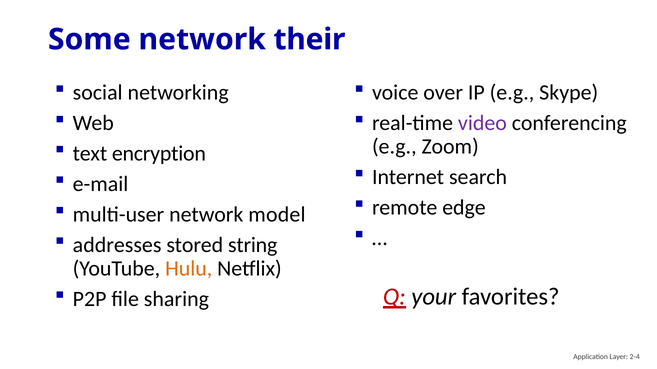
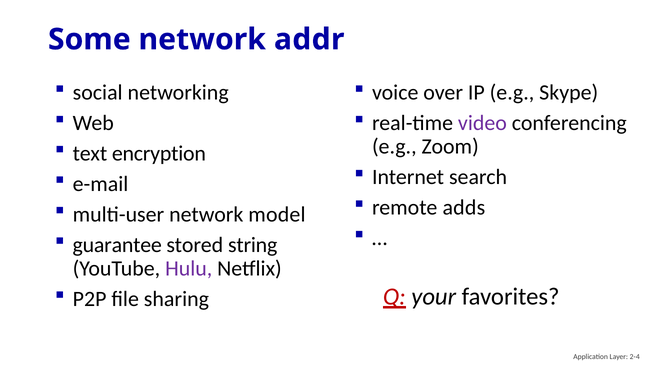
their: their -> addr
edge: edge -> adds
addresses: addresses -> guarantee
Hulu colour: orange -> purple
